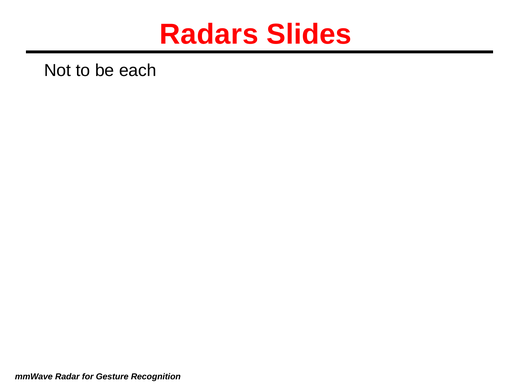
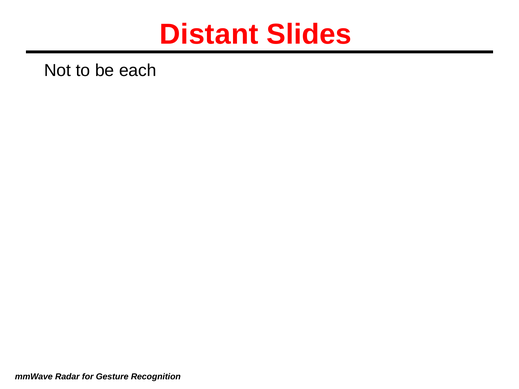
Radars: Radars -> Distant
